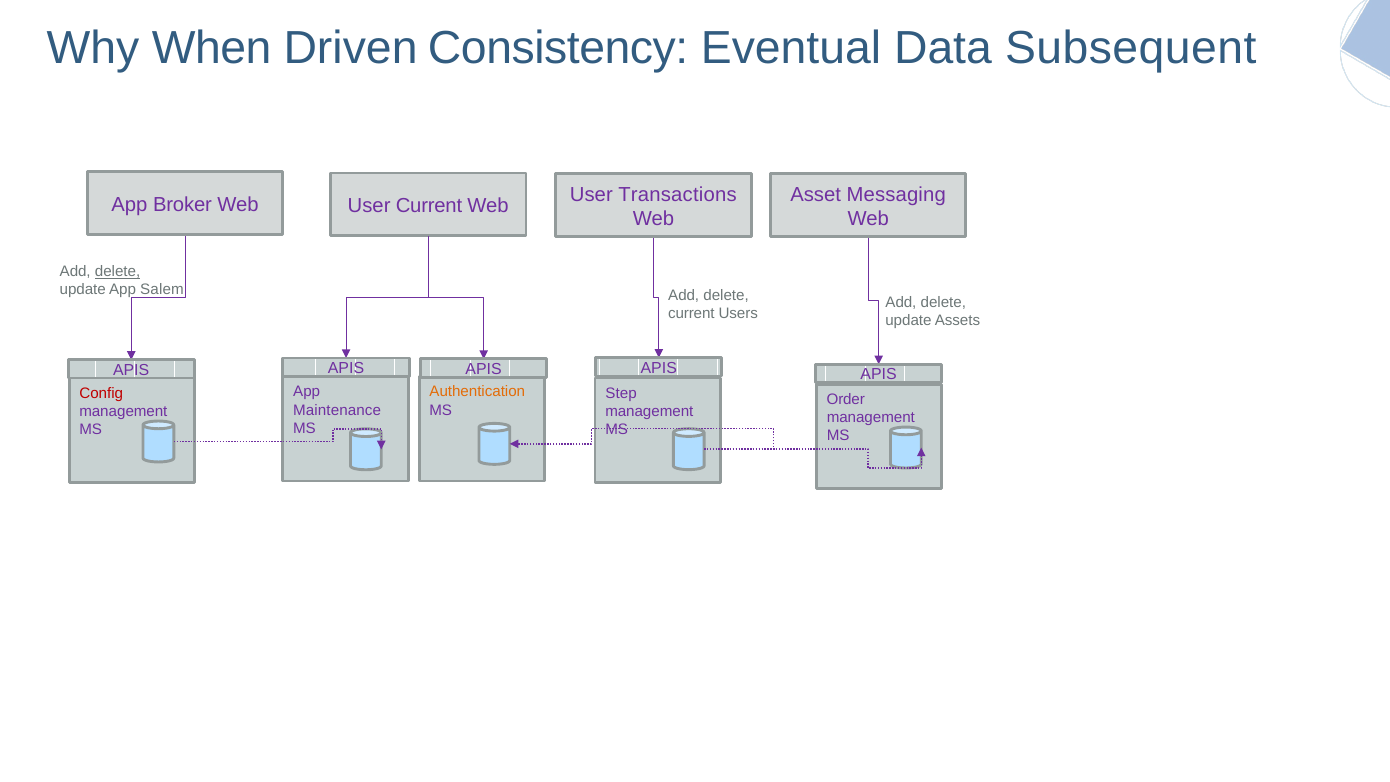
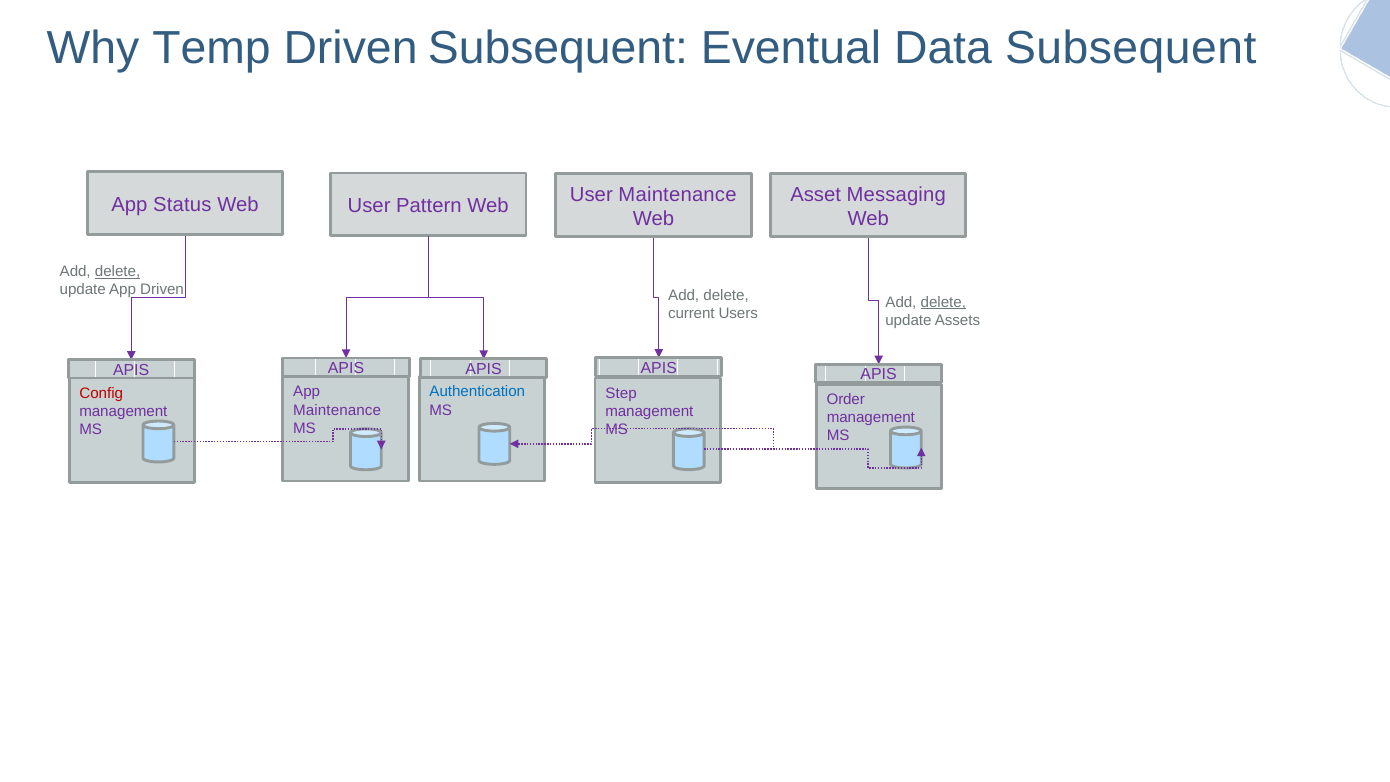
When: When -> Temp
Driven Consistency: Consistency -> Subsequent
User Transactions: Transactions -> Maintenance
Broker: Broker -> Status
User Current: Current -> Pattern
App Salem: Salem -> Driven
delete at (943, 302) underline: none -> present
Authentication colour: orange -> blue
